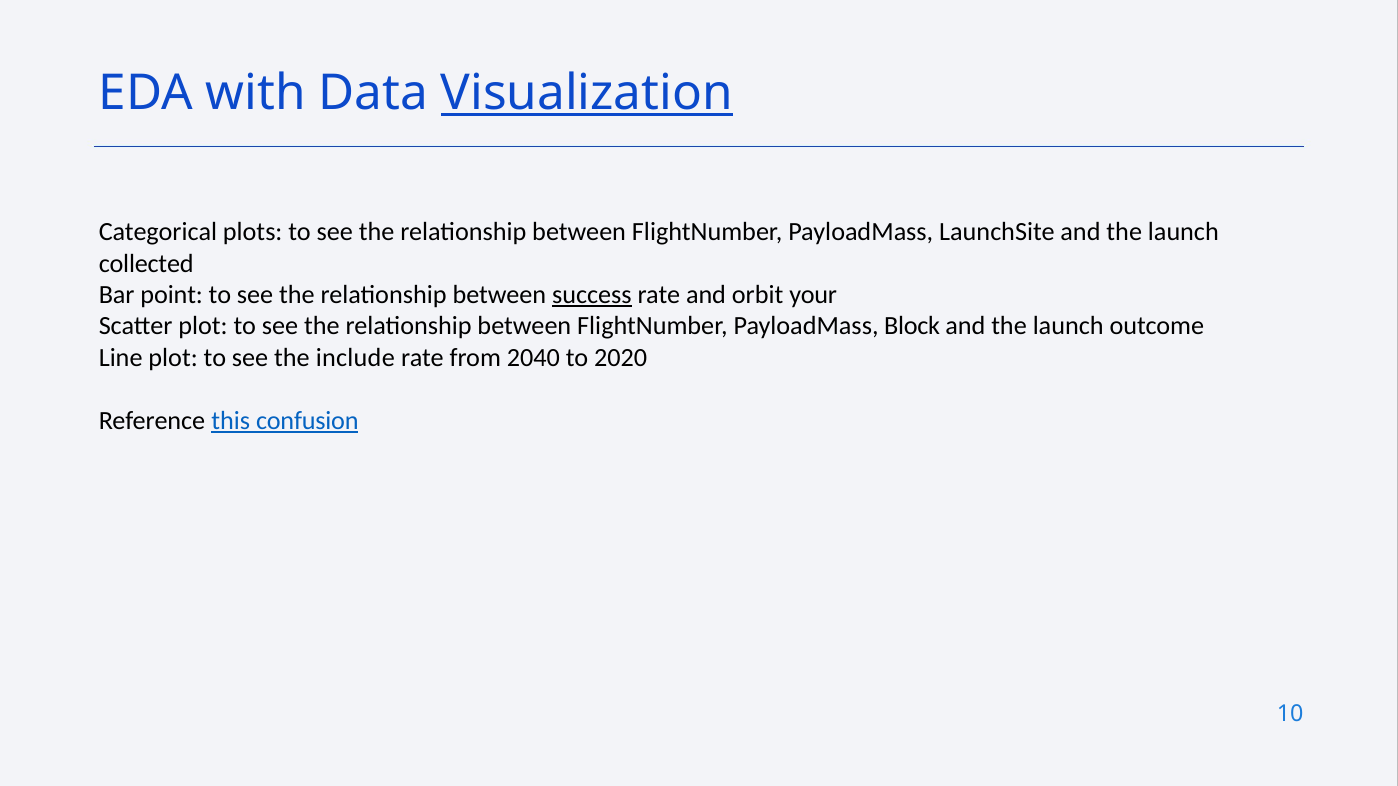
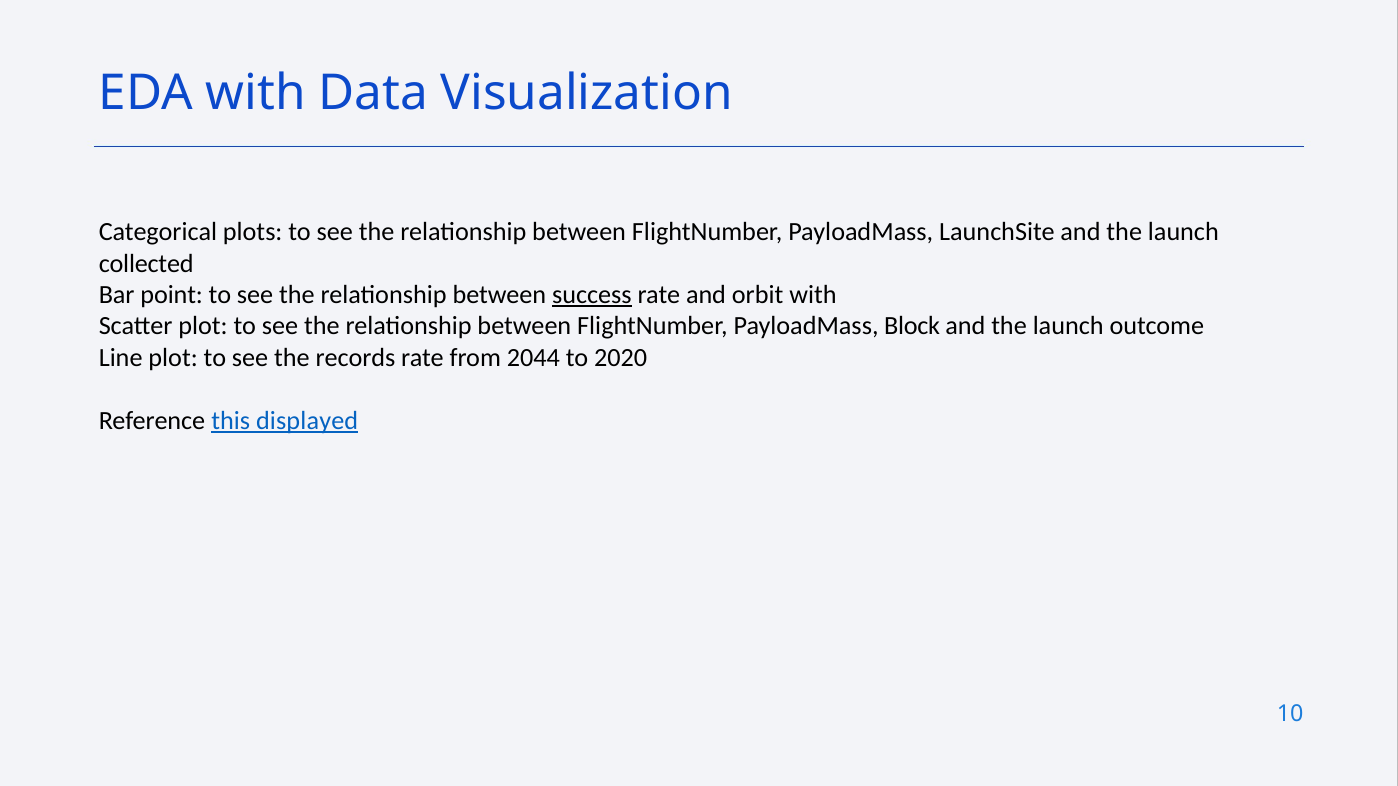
Visualization underline: present -> none
orbit your: your -> with
include: include -> records
2040: 2040 -> 2044
confusion: confusion -> displayed
